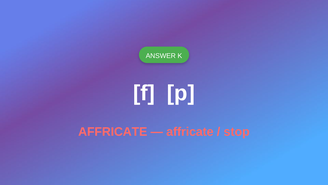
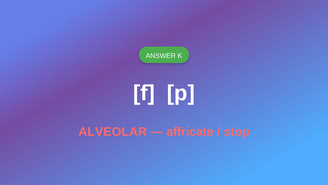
AFFRICATE at (113, 132): AFFRICATE -> ALVEOLAR
